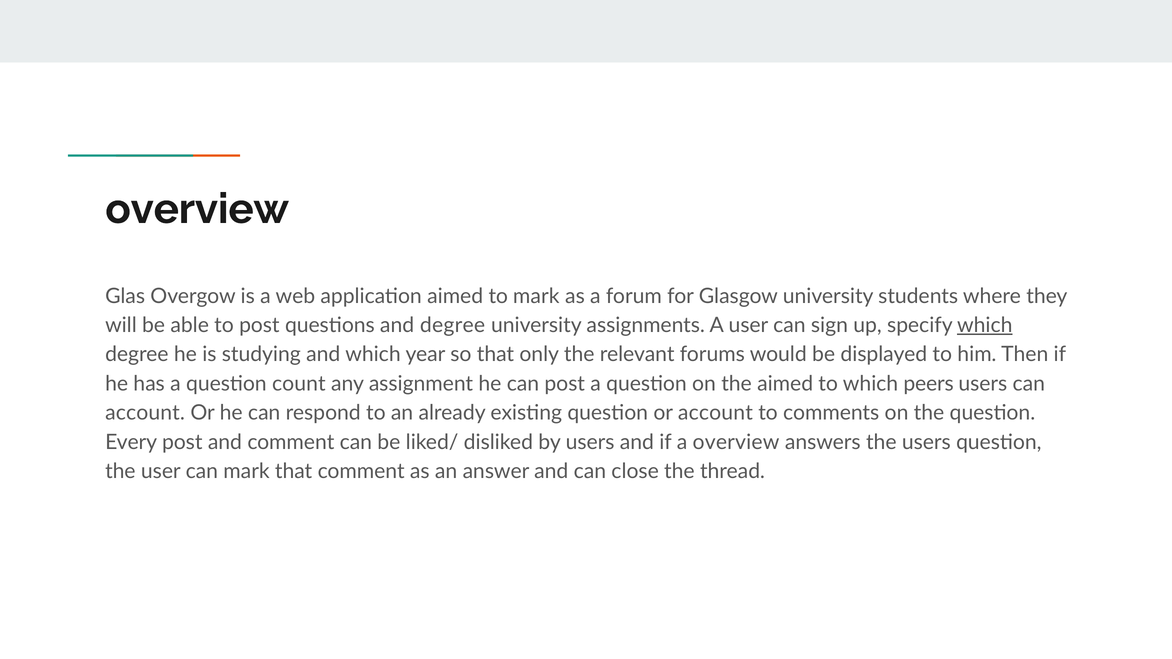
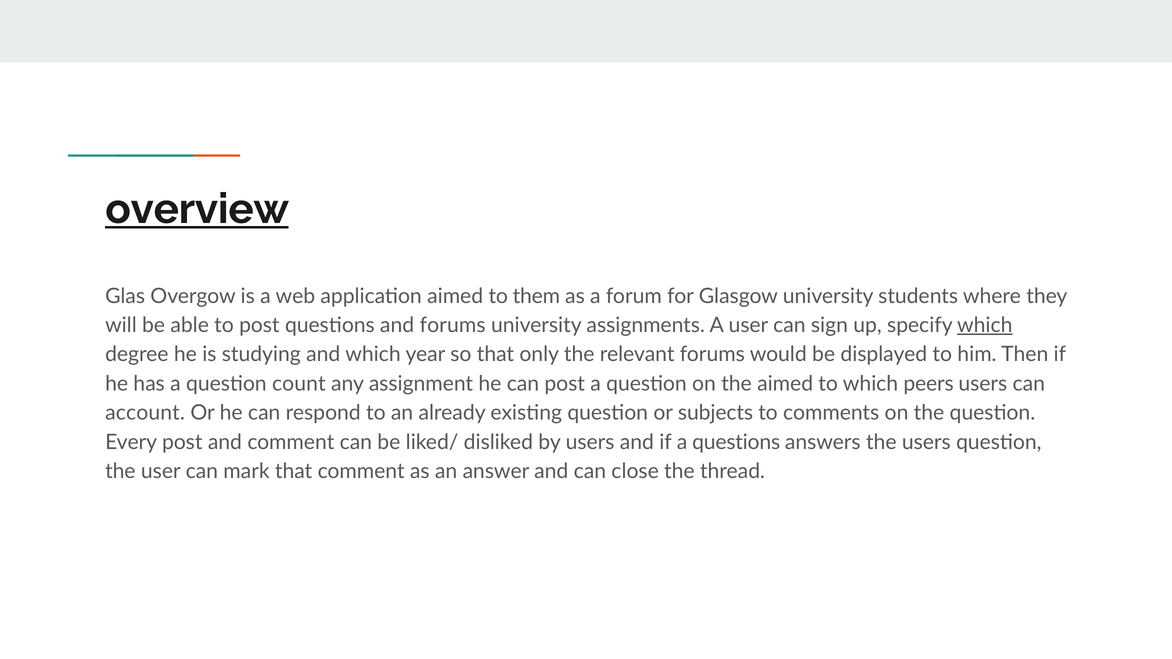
overview at (197, 209) underline: none -> present
to mark: mark -> them
and degree: degree -> forums
or account: account -> subjects
a overview: overview -> questions
